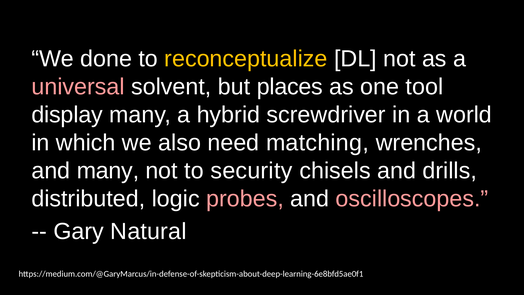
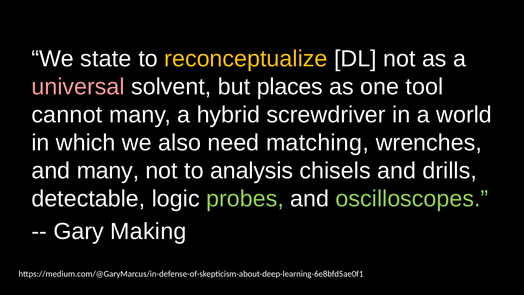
done: done -> state
display: display -> cannot
security: security -> analysis
distributed: distributed -> detectable
probes colour: pink -> light green
oscilloscopes colour: pink -> light green
Natural: Natural -> Making
